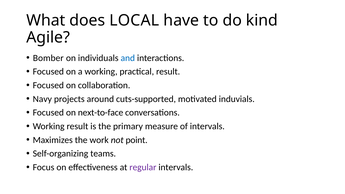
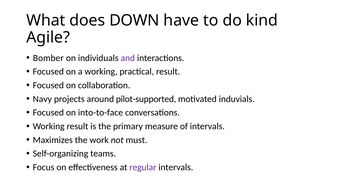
LOCAL: LOCAL -> DOWN
and colour: blue -> purple
cuts-supported: cuts-supported -> pilot-supported
next-to-face: next-to-face -> into-to-face
point: point -> must
